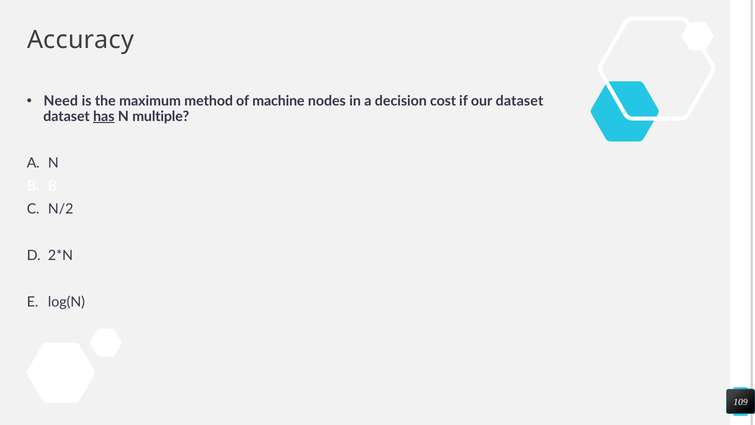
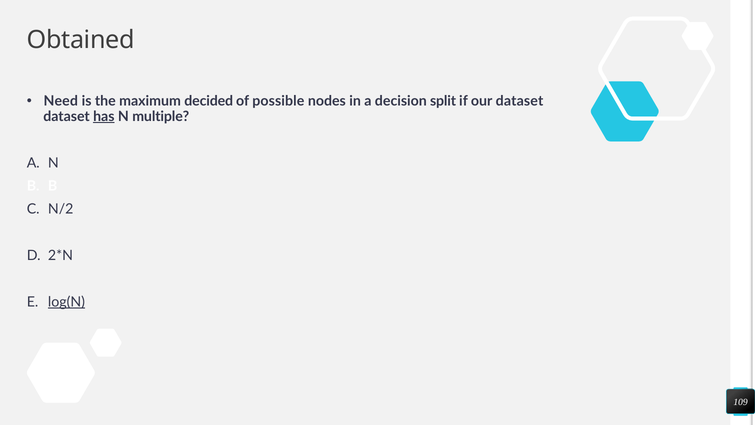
Accuracy: Accuracy -> Obtained
method: method -> decided
machine: machine -> possible
cost: cost -> split
log(N underline: none -> present
